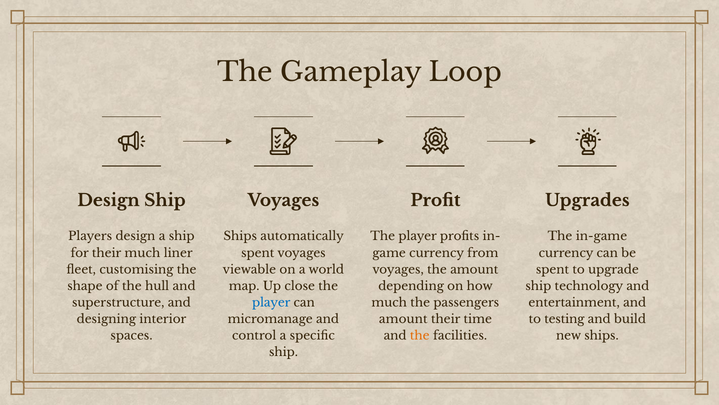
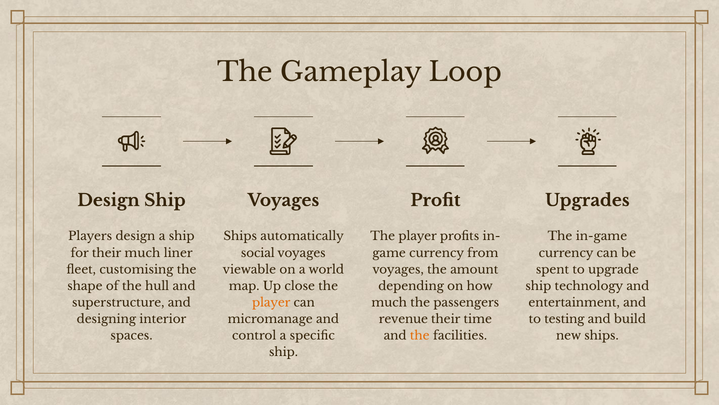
spent at (258, 253): spent -> social
player at (271, 302) colour: blue -> orange
amount at (403, 319): amount -> revenue
